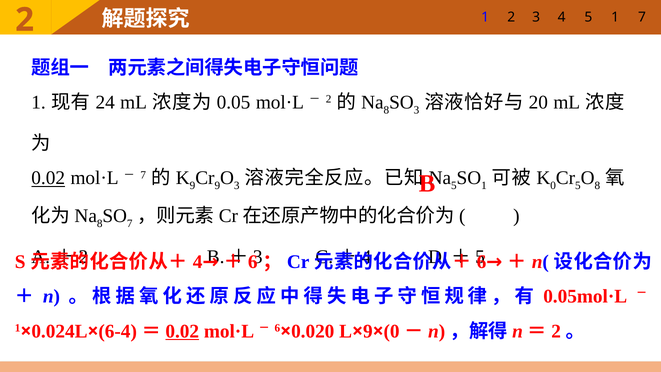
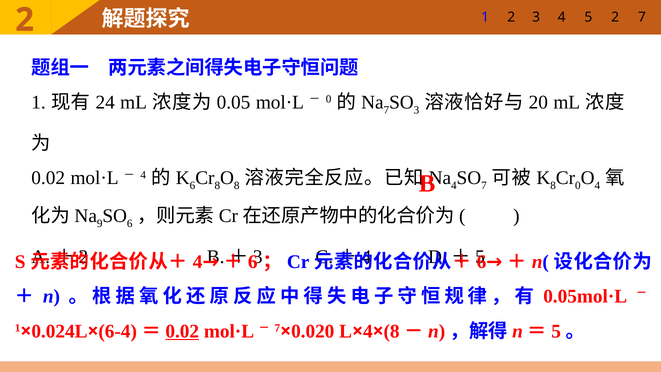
4 1: 1 -> 2
2 at (329, 99): 2 -> 0
8 at (386, 110): 8 -> 7
0.02 at (48, 178) underline: present -> none
7 at (143, 175): 7 -> 4
9 at (192, 186): 9 -> 6
9 at (217, 186): 9 -> 8
3 at (237, 186): 3 -> 8
5 at (454, 186): 5 -> 4
1 at (484, 186): 1 -> 7
0 at (553, 186): 0 -> 8
5 at (578, 186): 5 -> 0
8 at (597, 186): 8 -> 4
8 at (100, 223): 8 -> 9
7 at (130, 223): 7 -> 6
6 at (277, 328): 6 -> 7
9 at (368, 331): 9 -> 4
0 at (392, 331): 0 -> 8
2 at (556, 331): 2 -> 5
